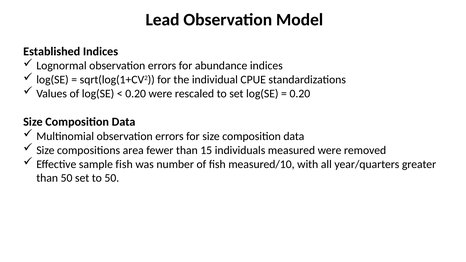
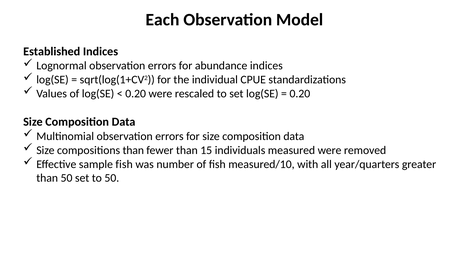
Lead: Lead -> Each
compositions area: area -> than
